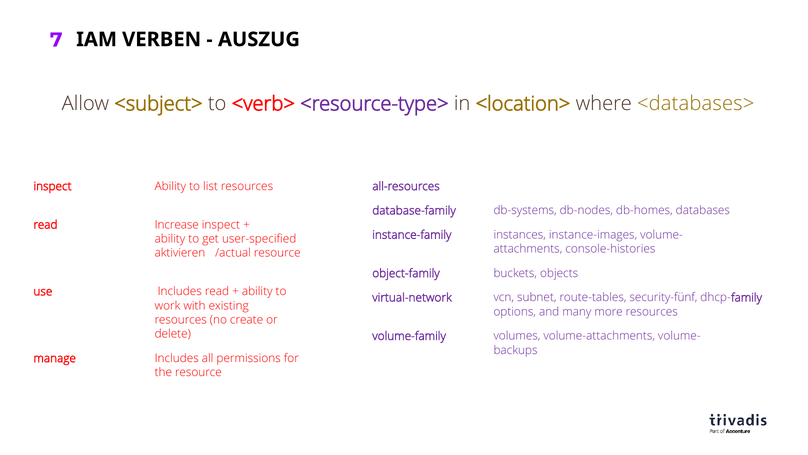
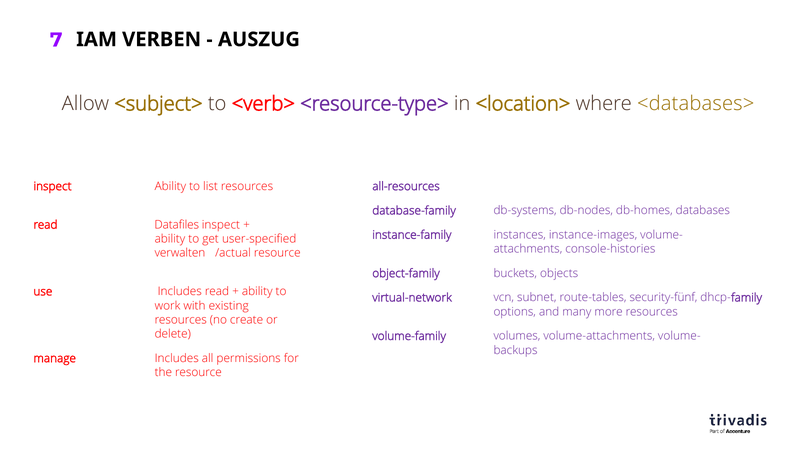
Increase: Increase -> Datafiles
aktivieren: aktivieren -> verwalten
